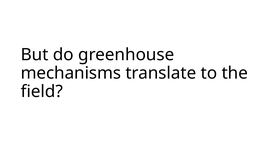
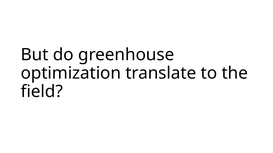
mechanisms: mechanisms -> optimization
